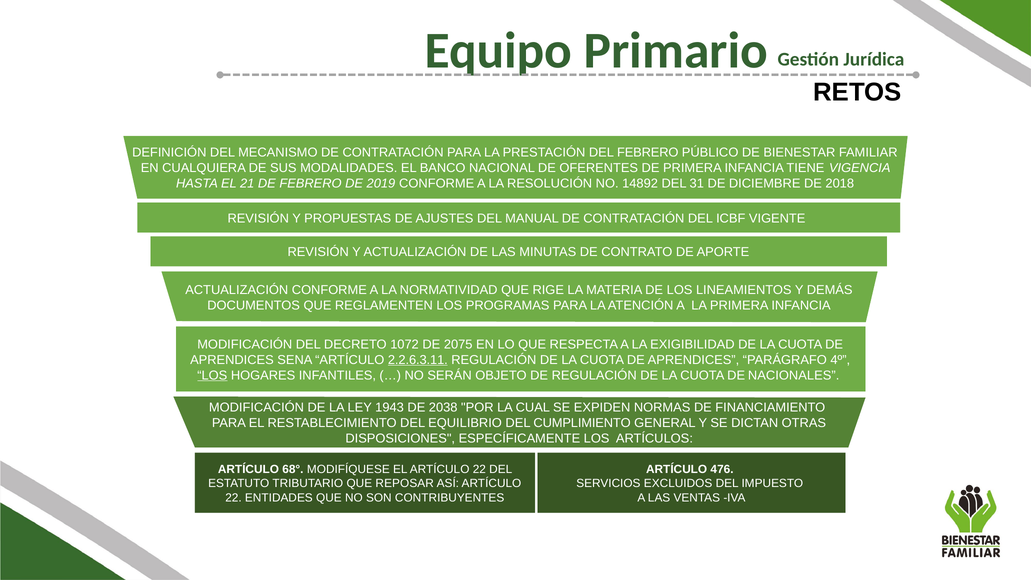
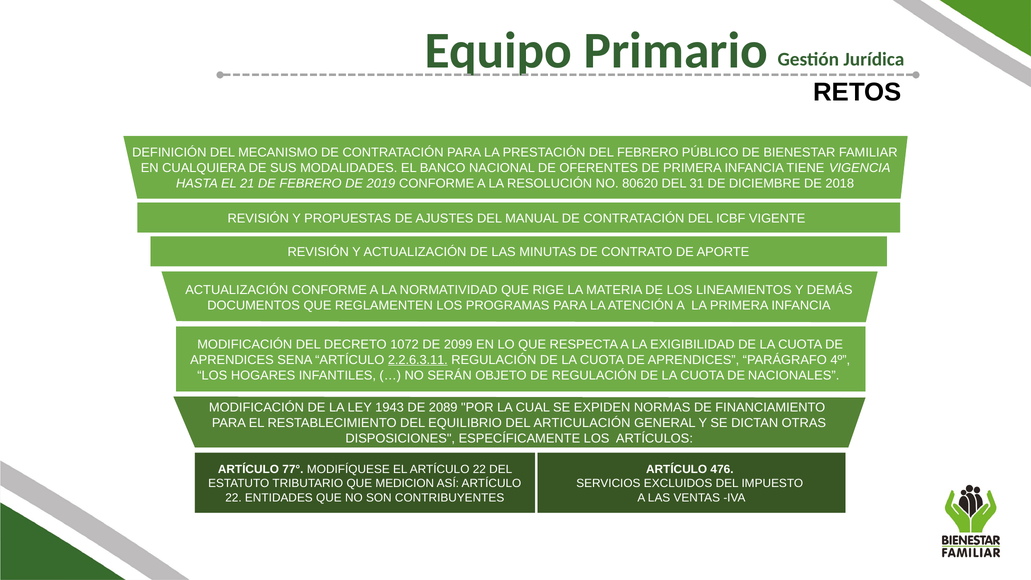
14892: 14892 -> 80620
2075: 2075 -> 2099
LOS at (212, 375) underline: present -> none
2038: 2038 -> 2089
CUMPLIMIENTO: CUMPLIMIENTO -> ARTICULACIÓN
68°: 68° -> 77°
REPOSAR: REPOSAR -> MEDICION
